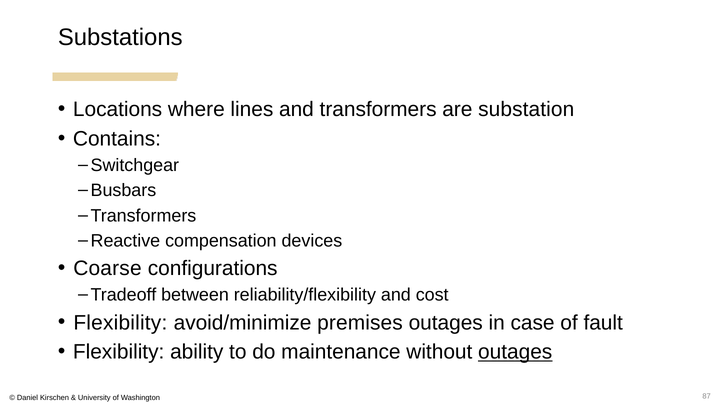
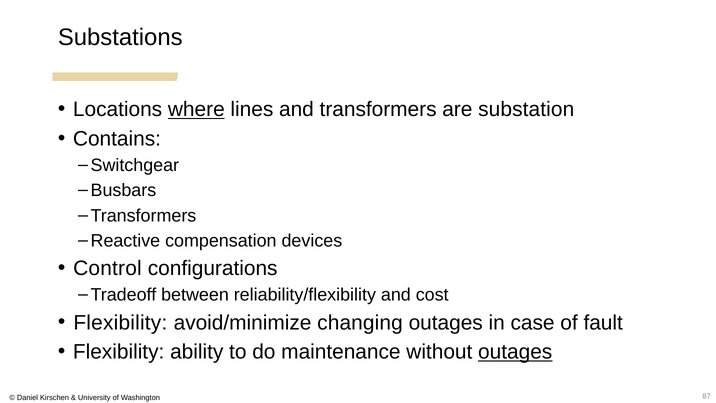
where underline: none -> present
Coarse: Coarse -> Control
premises: premises -> changing
